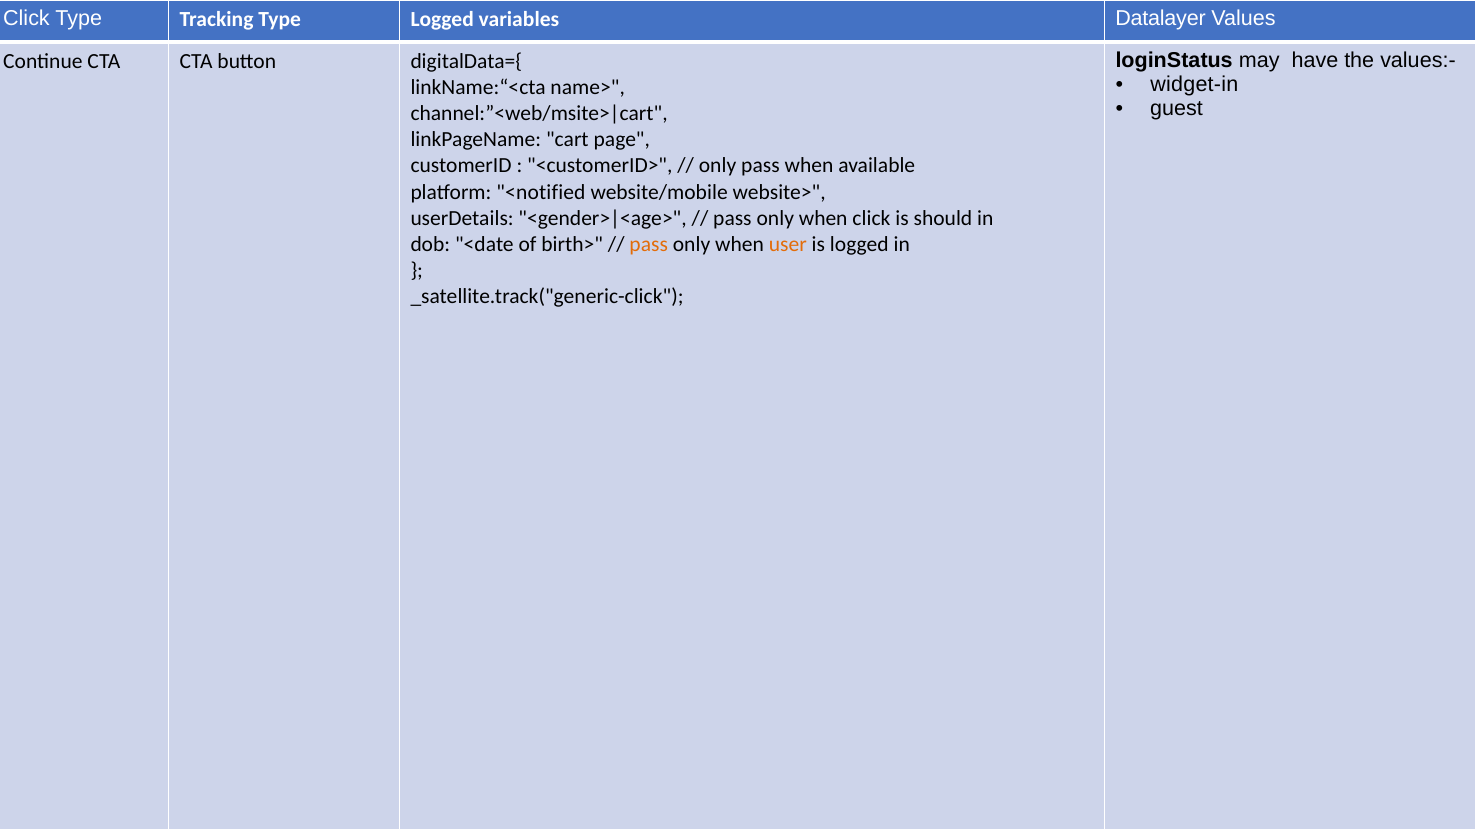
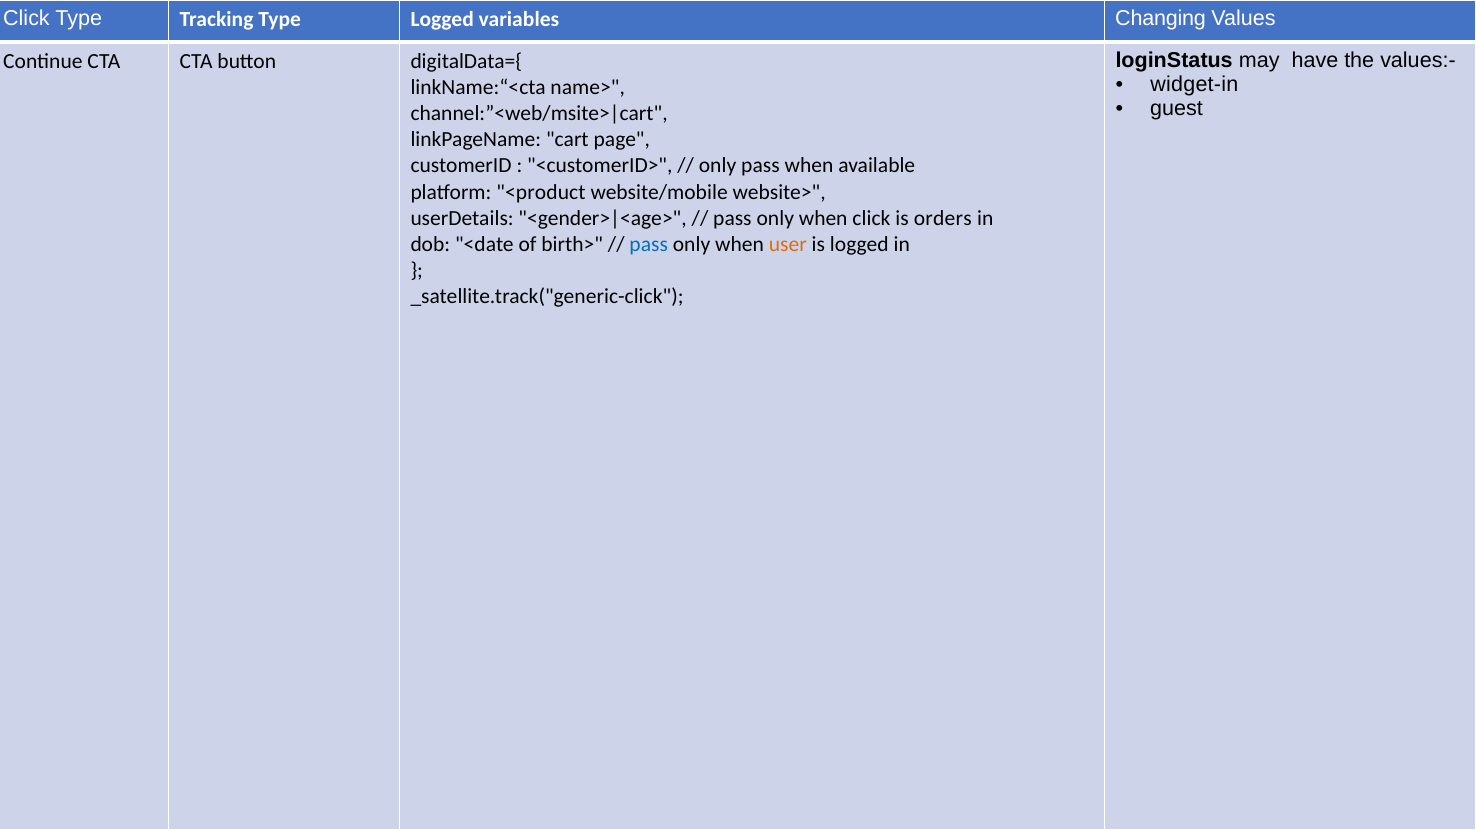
Datalayer: Datalayer -> Changing
<notified: <notified -> <product
should: should -> orders
pass at (649, 244) colour: orange -> blue
